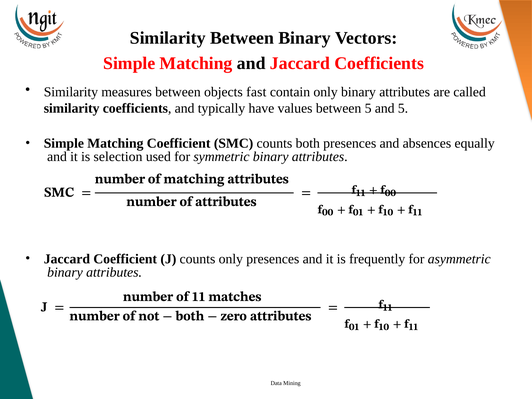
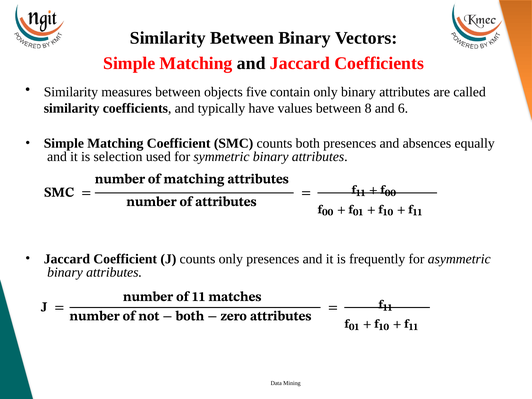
fast: fast -> five
between 5: 5 -> 8
and 5: 5 -> 6
